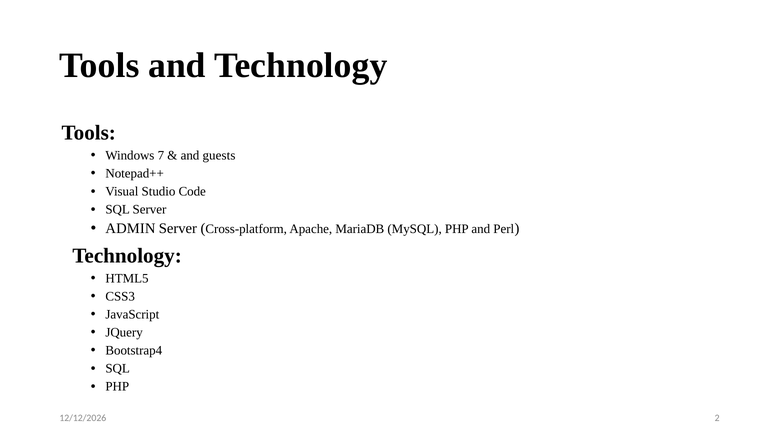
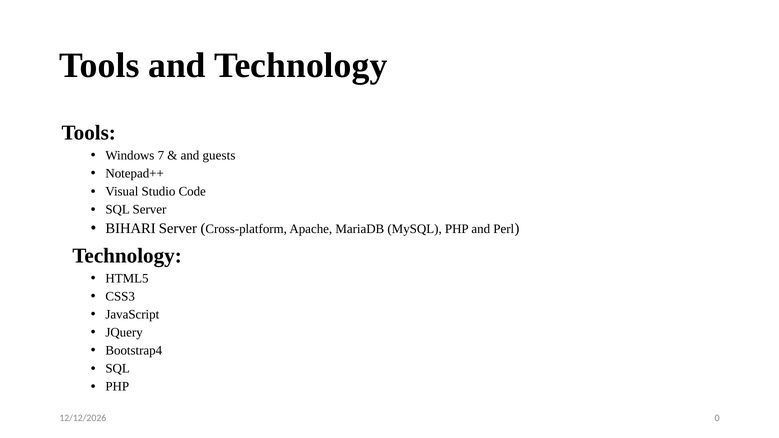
ADMIN: ADMIN -> BIHARI
2: 2 -> 0
